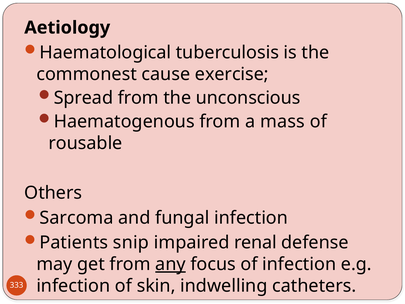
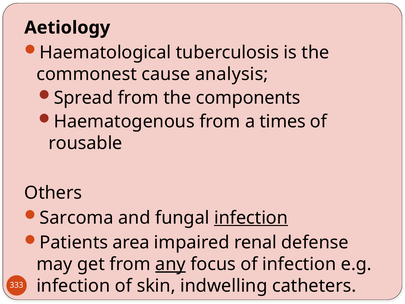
exercise: exercise -> analysis
unconscious: unconscious -> components
mass: mass -> times
infection at (251, 218) underline: none -> present
snip: snip -> area
